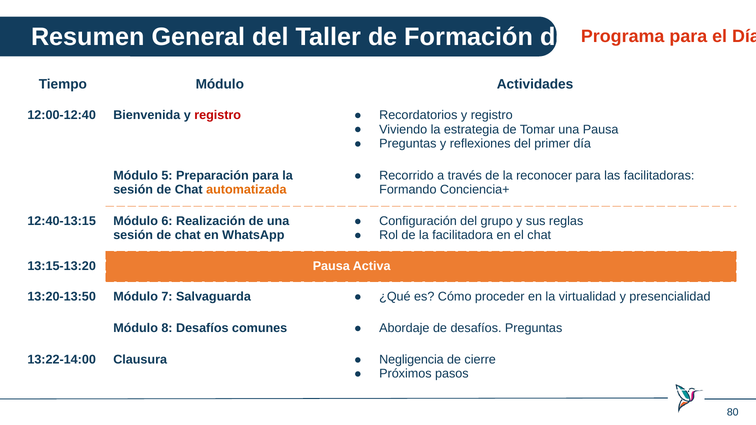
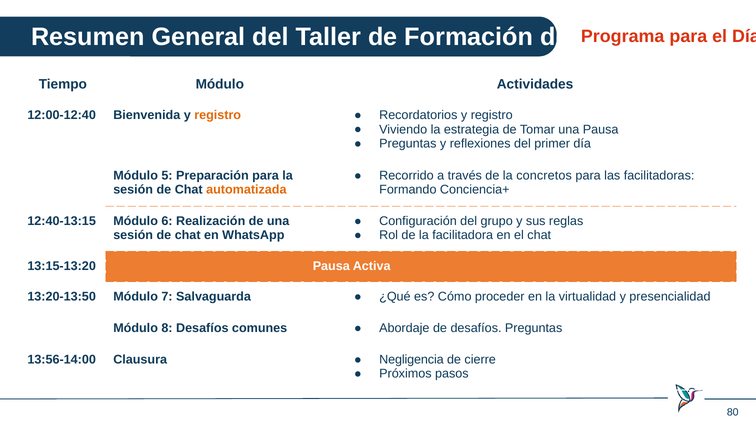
registro at (218, 115) colour: red -> orange
reconocer: reconocer -> concretos
13:22-14:00: 13:22-14:00 -> 13:56-14:00
